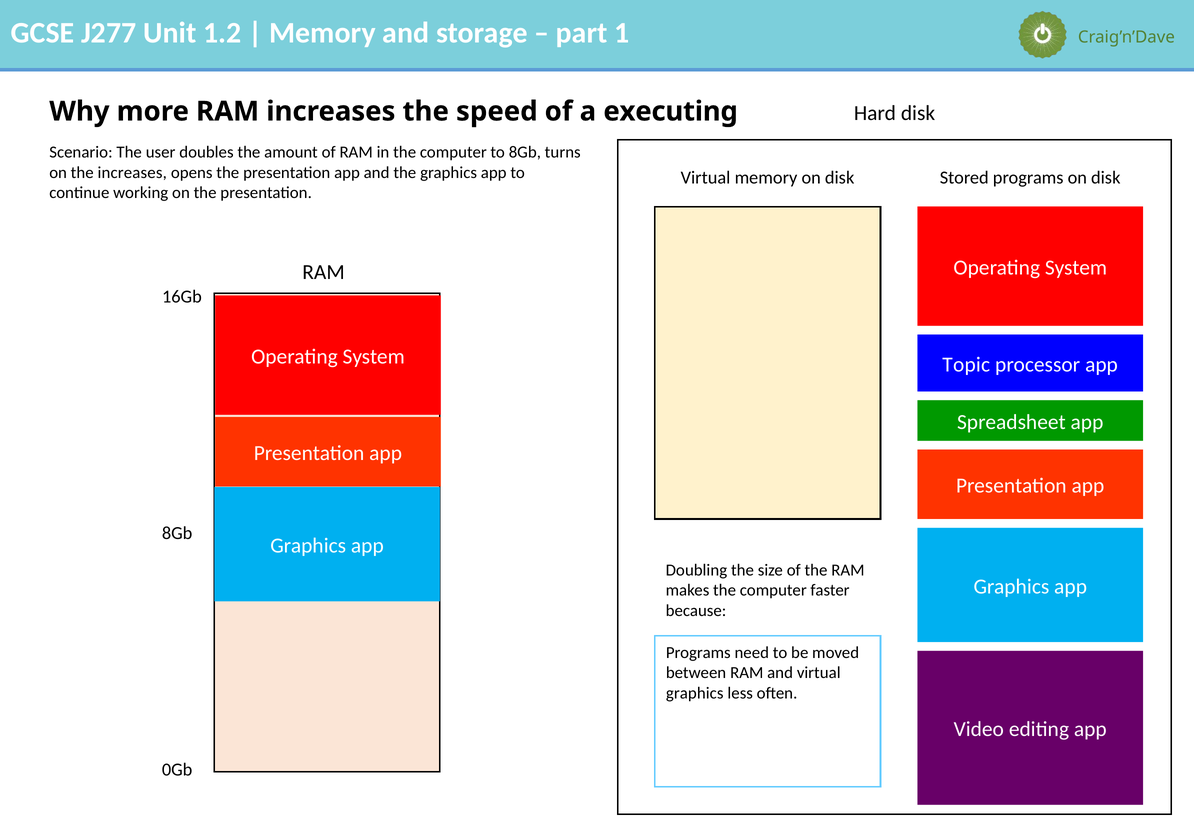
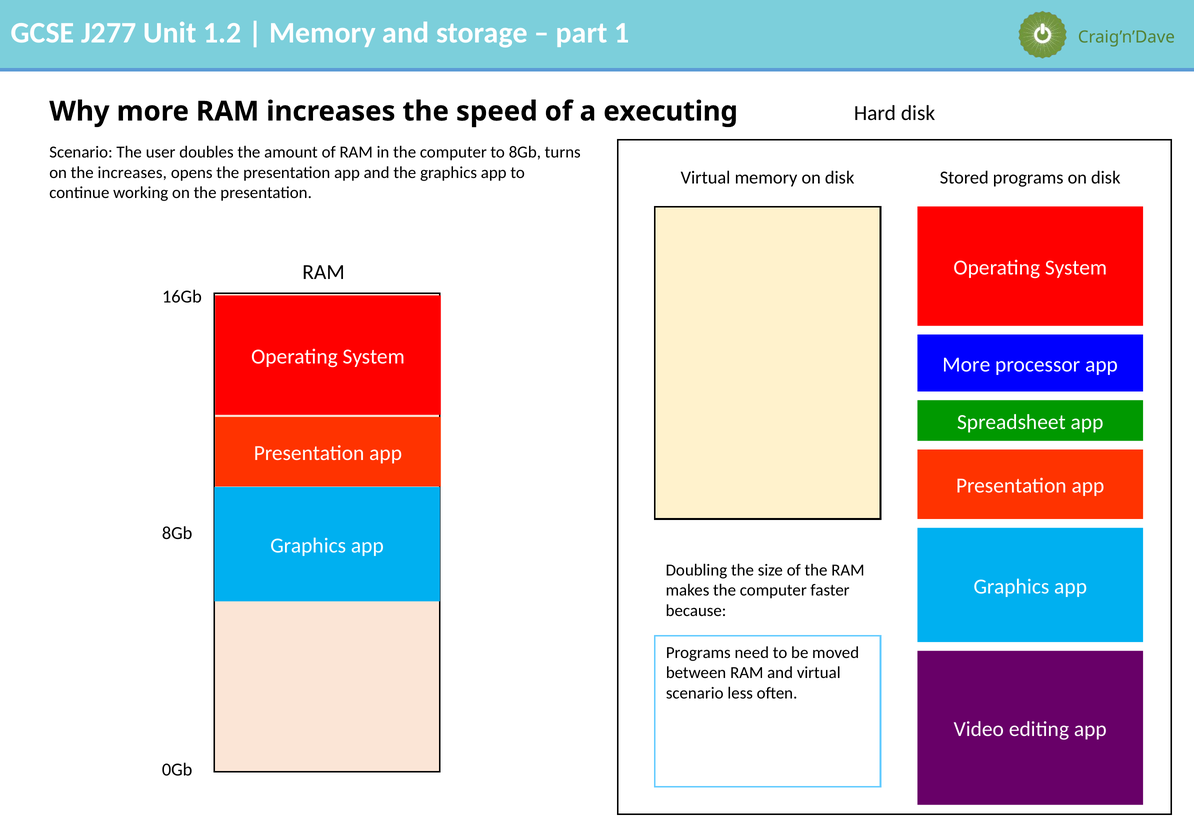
Topic at (966, 364): Topic -> More
graphics at (695, 693): graphics -> scenario
